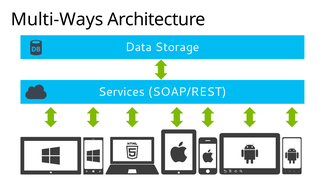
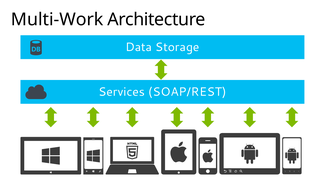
Multi-Ways: Multi-Ways -> Multi-Work
